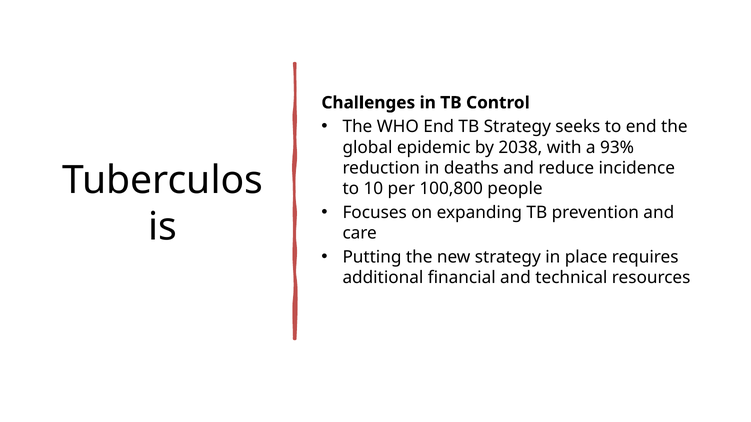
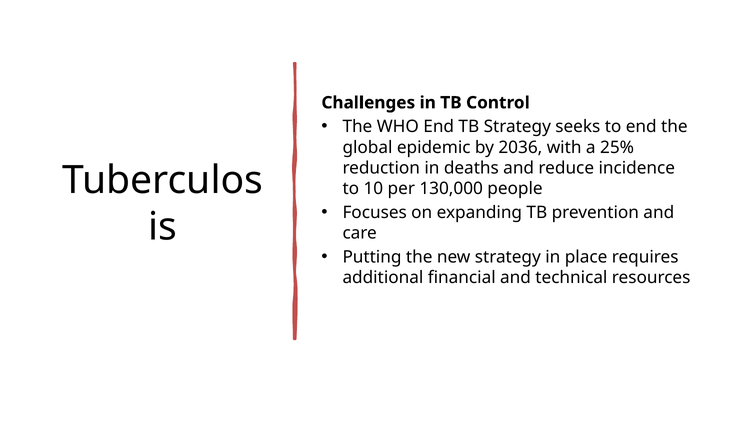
2038: 2038 -> 2036
93%: 93% -> 25%
100,800: 100,800 -> 130,000
